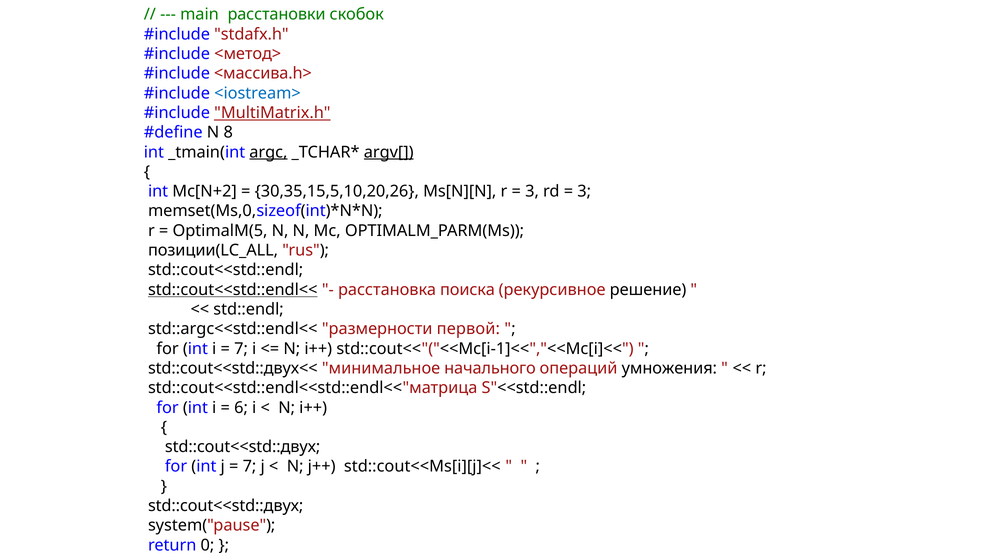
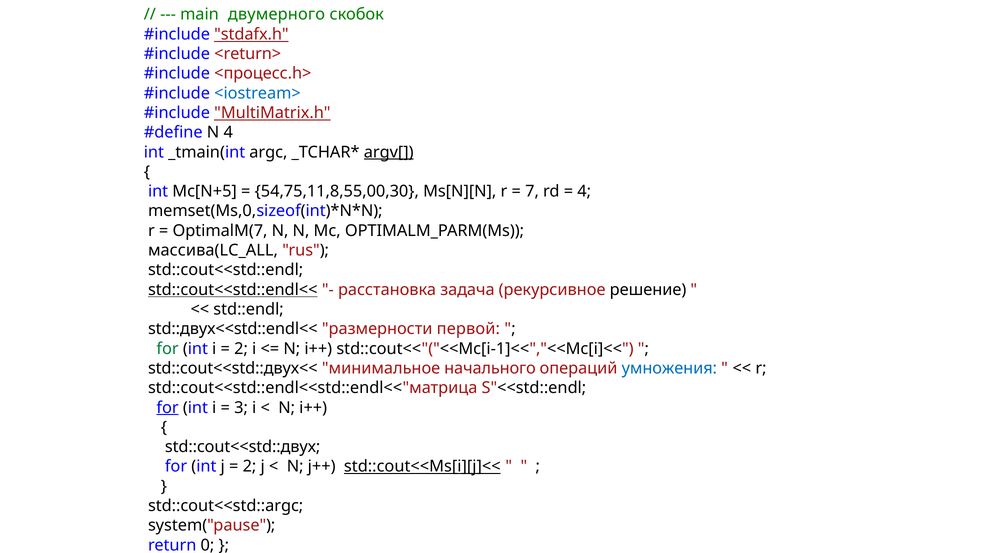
расстановки: расстановки -> двумерного
stdafx.h underline: none -> present
<метод>: <метод> -> <return>
<массива.h>: <массива.h> -> <процесс.h>
N 8: 8 -> 4
argc underline: present -> none
Mc[N+2: Mc[N+2 -> Mc[N+5
30,35,15,5,10,20,26: 30,35,15,5,10,20,26 -> 54,75,11,8,55,00,30
3 at (532, 191): 3 -> 7
3 at (584, 191): 3 -> 4
OptimalM(5: OptimalM(5 -> OptimalM(7
позиции(LC_ALL: позиции(LC_ALL -> массива(LC_ALL
поиска: поиска -> задача
std::argc<<std::endl<<: std::argc<<std::endl<< -> std::двух<<std::endl<<
for at (168, 349) colour: black -> green
7 at (241, 349): 7 -> 2
умножения colour: black -> blue
for at (168, 408) underline: none -> present
6: 6 -> 3
7 at (250, 467): 7 -> 2
std::cout<<Ms[i][j]<< underline: none -> present
std::cout<<std::двух at (226, 506): std::cout<<std::двух -> std::cout<<std::argc
